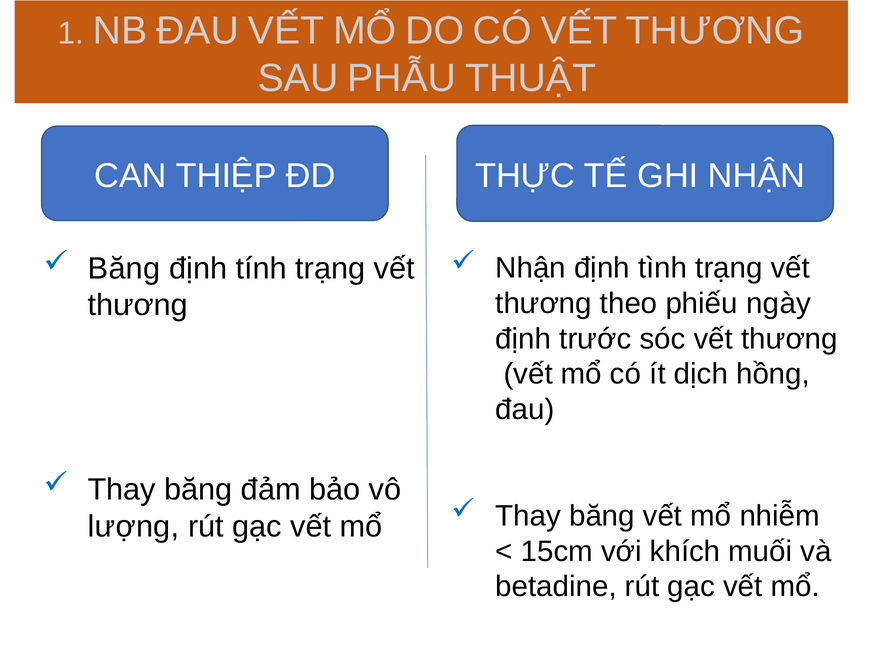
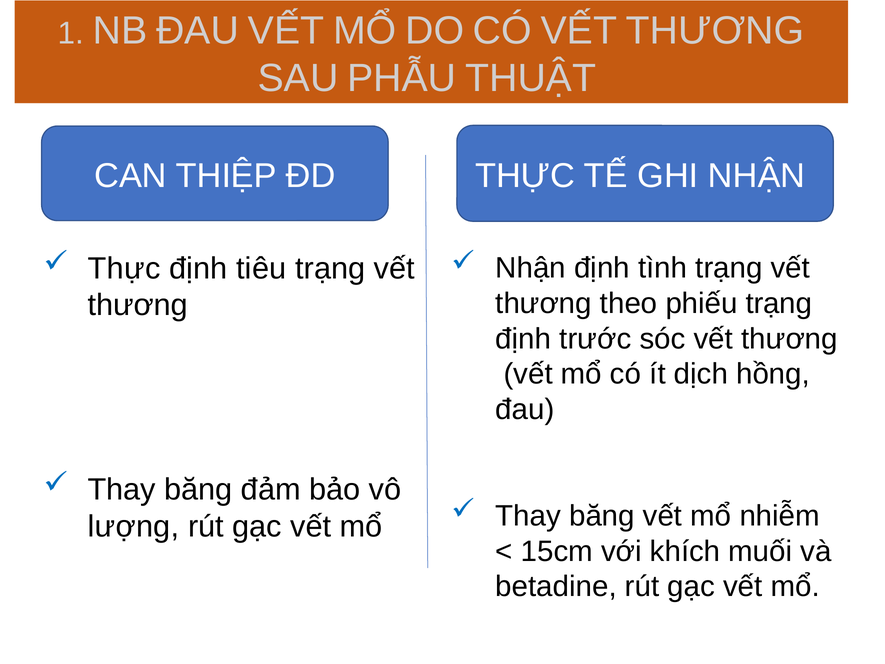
Băng at (124, 268): Băng -> Thực
tính: tính -> tiêu
phiếu ngày: ngày -> trạng
